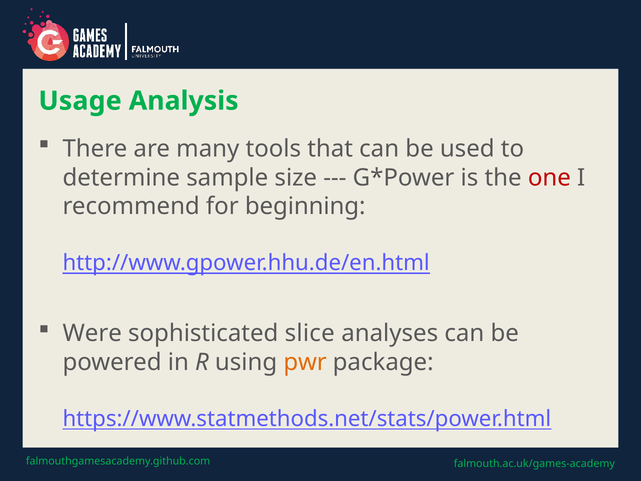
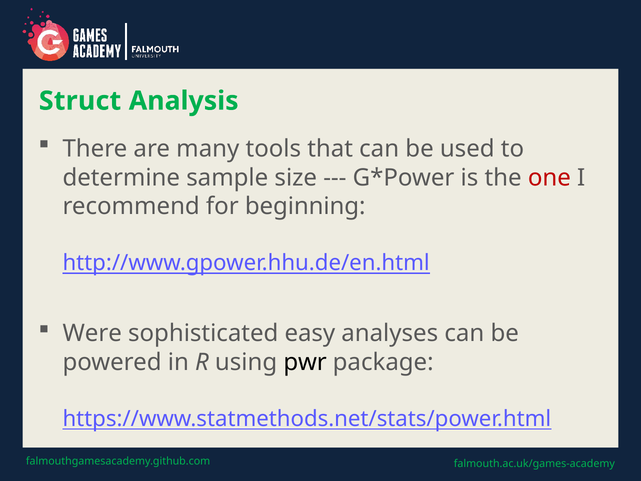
Usage: Usage -> Struct
slice: slice -> easy
pwr colour: orange -> black
